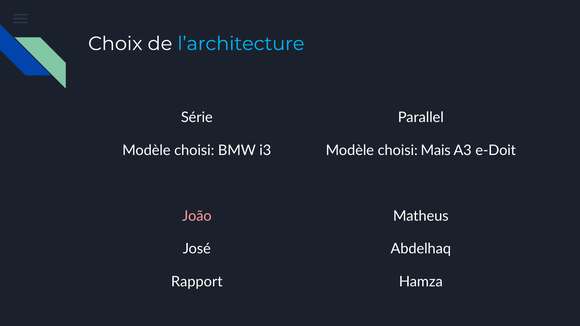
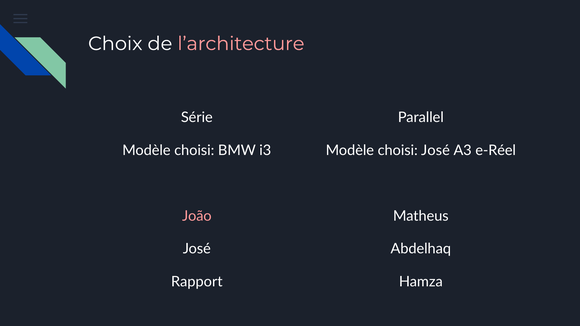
l’architecture colour: light blue -> pink
choisi Mais: Mais -> José
e-Doit: e-Doit -> e-Réel
